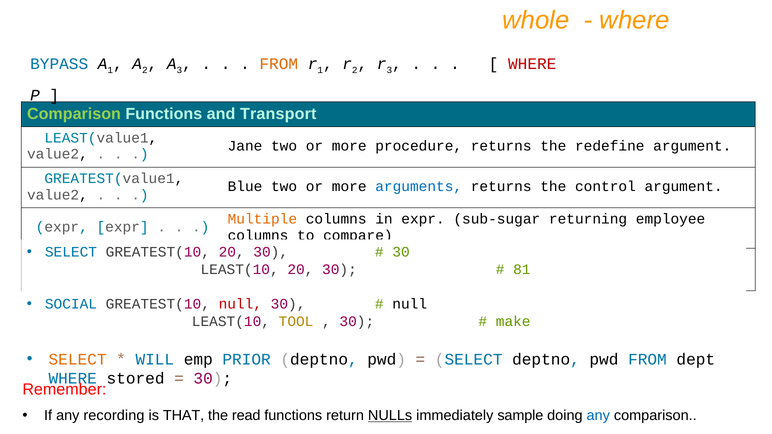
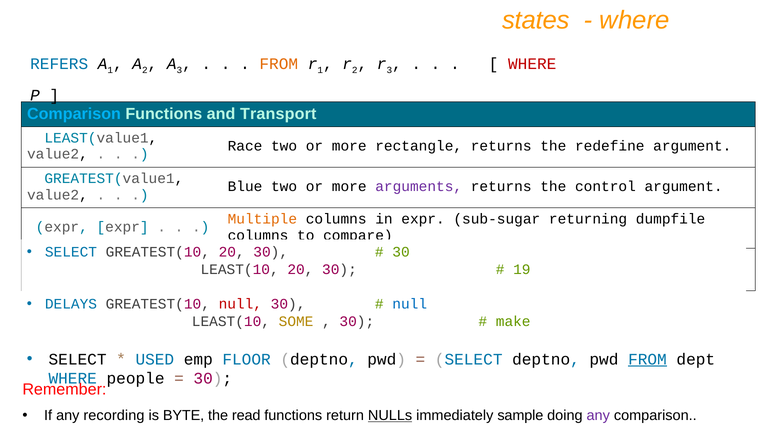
whole: whole -> states
BYPASS: BYPASS -> REFERS
Comparison at (74, 114) colour: light green -> light blue
Jane: Jane -> Race
procedure: procedure -> rectangle
arguments colour: blue -> purple
employee: employee -> dumpfile
81: 81 -> 19
SOCIAL: SOCIAL -> DELAYS
null at (410, 304) colour: black -> blue
TOOL: TOOL -> SOME
SELECT at (78, 359) colour: orange -> black
WILL: WILL -> USED
PRIOR: PRIOR -> FLOOR
FROM at (647, 359) underline: none -> present
stored: stored -> people
THAT: THAT -> BYTE
any at (598, 416) colour: blue -> purple
